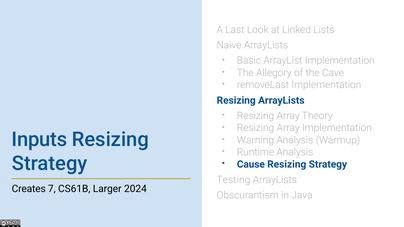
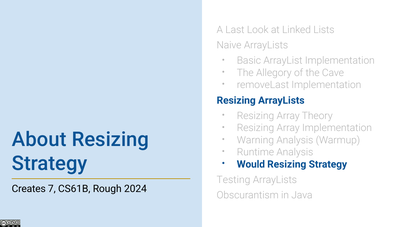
Inputs: Inputs -> About
Cause: Cause -> Would
Larger: Larger -> Rough
